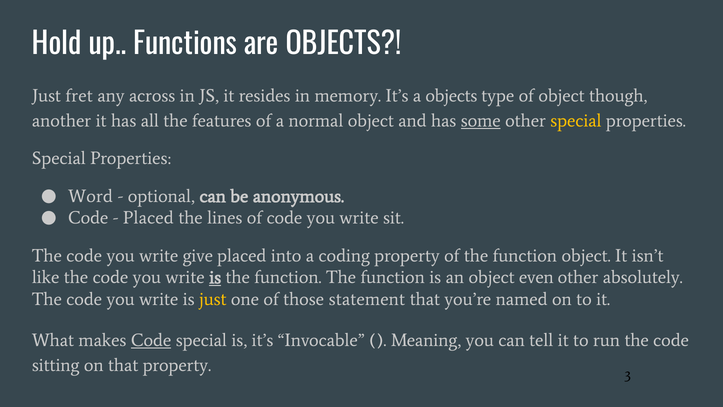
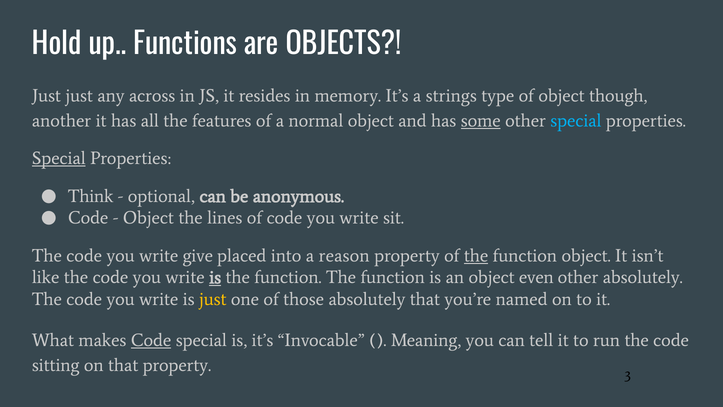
Just fret: fret -> just
a objects: objects -> strings
special at (576, 121) colour: yellow -> light blue
Special at (59, 158) underline: none -> present
Word: Word -> Think
Placed at (148, 218): Placed -> Object
coding: coding -> reason
the at (476, 255) underline: none -> present
those statement: statement -> absolutely
